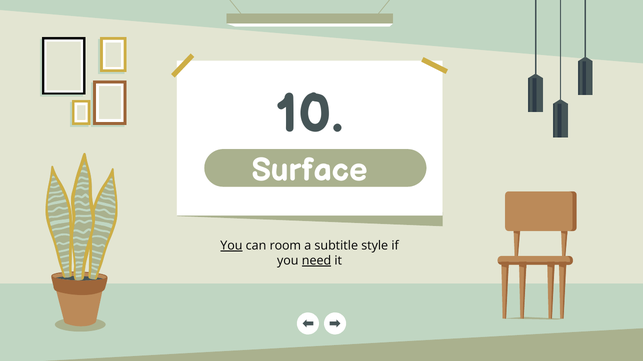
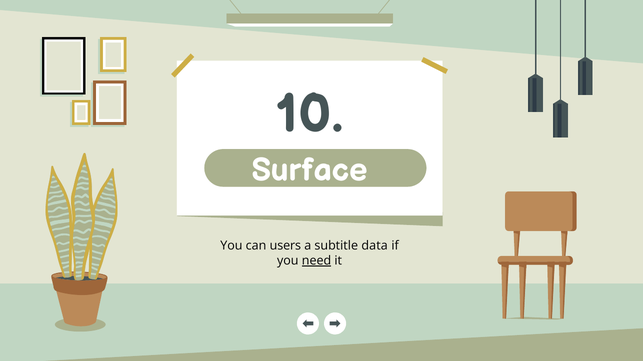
You at (231, 246) underline: present -> none
room: room -> users
style: style -> data
